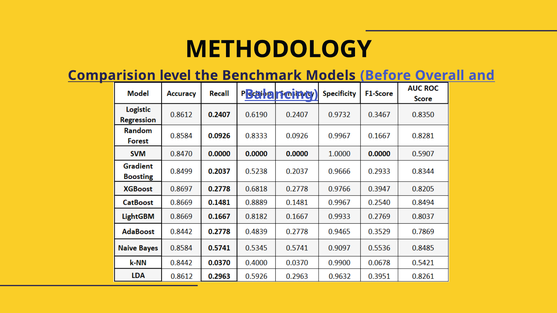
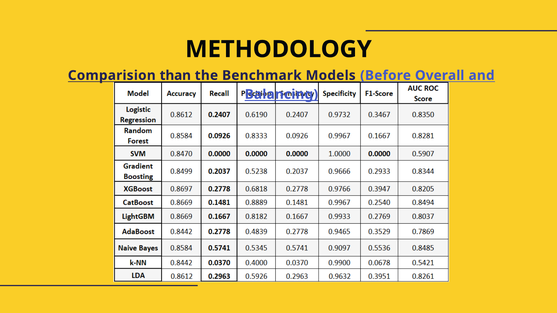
level: level -> than
